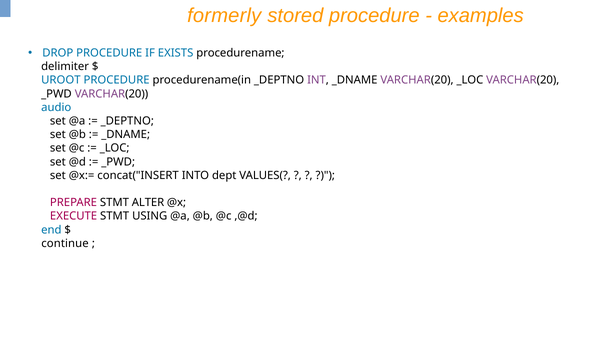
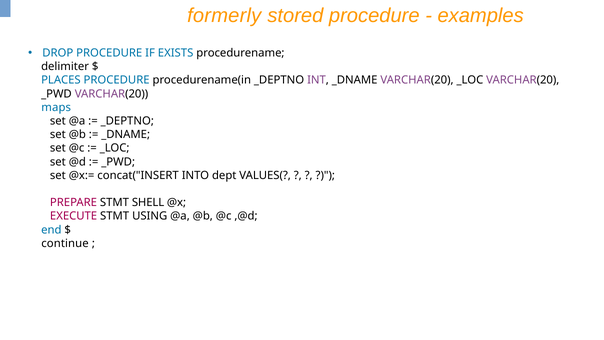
UROOT: UROOT -> PLACES
audio: audio -> maps
ALTER: ALTER -> SHELL
